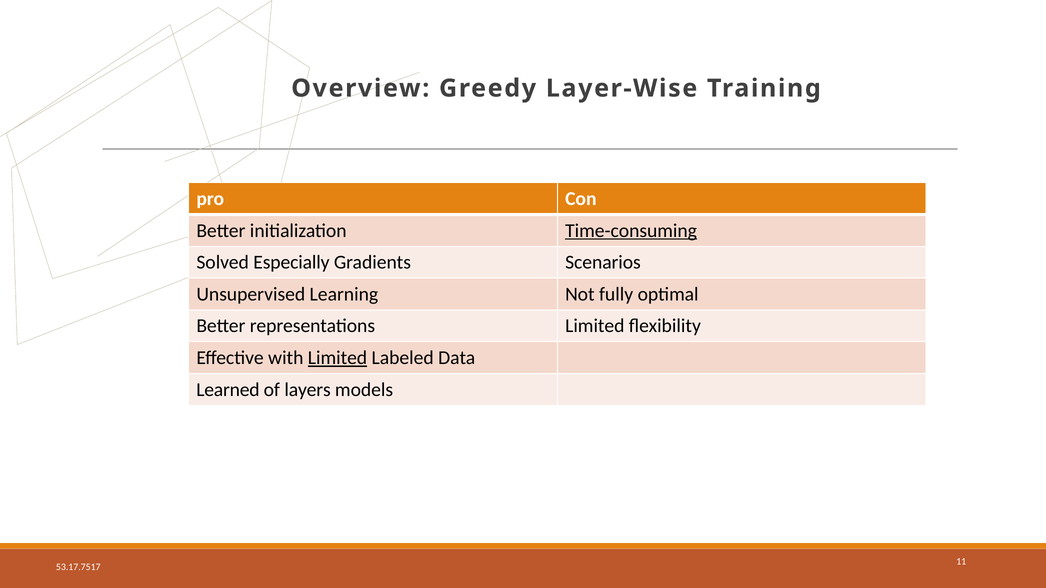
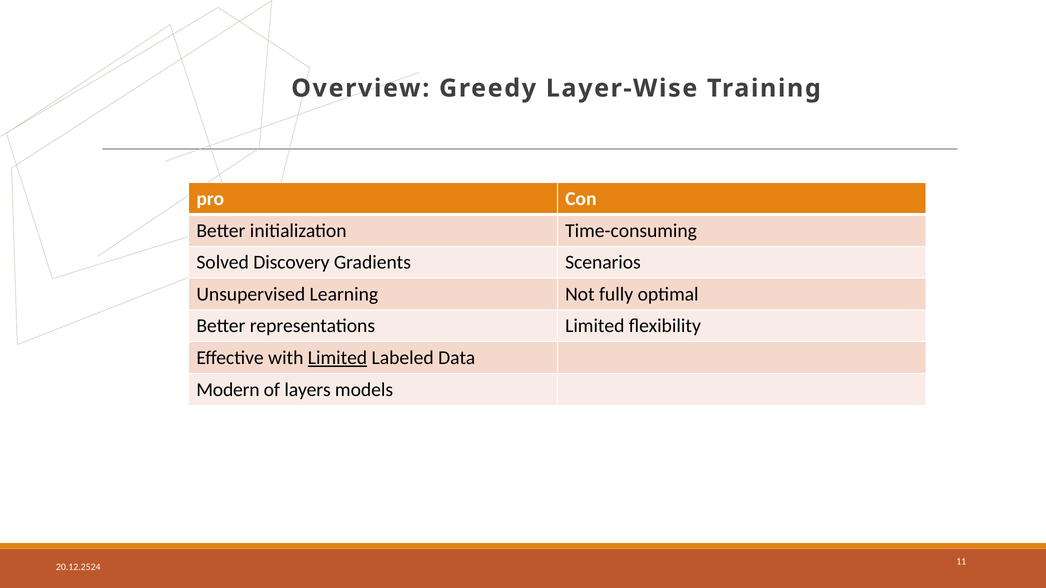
Time-consuming underline: present -> none
Especially: Especially -> Discovery
Learned: Learned -> Modern
53.17.7517: 53.17.7517 -> 20.12.2524
